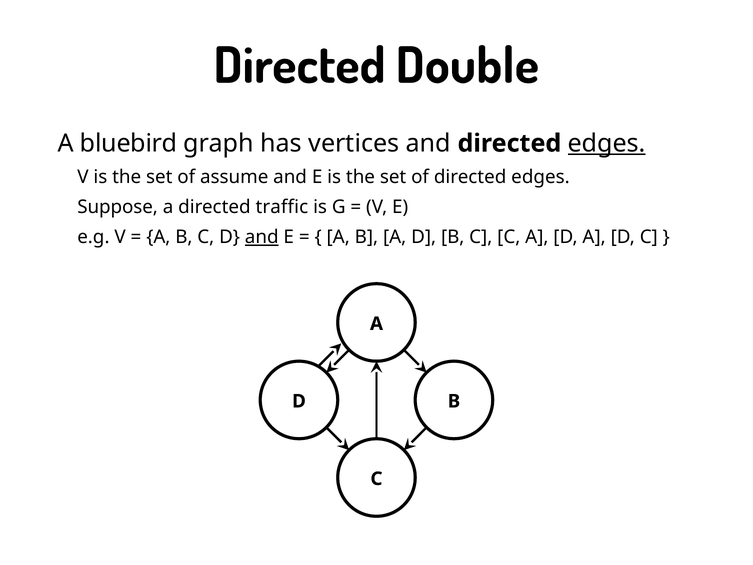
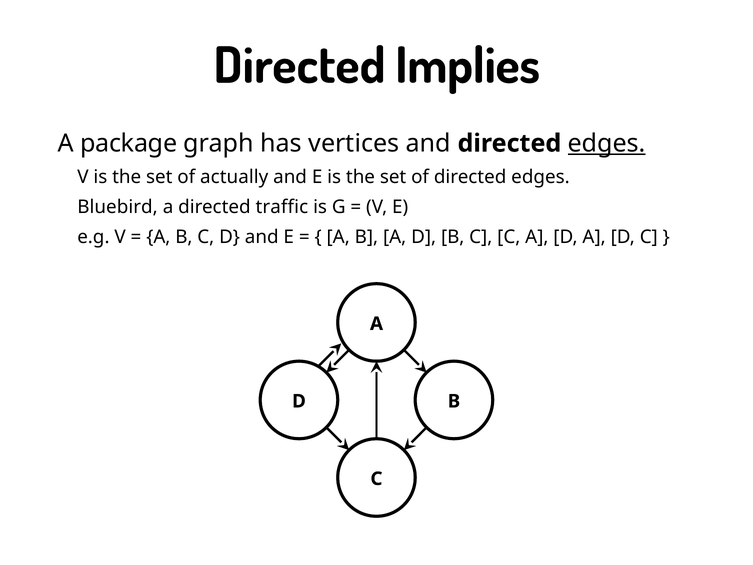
Double: Double -> Implies
bluebird: bluebird -> package
assume: assume -> actually
Suppose: Suppose -> Bluebird
and at (262, 237) underline: present -> none
